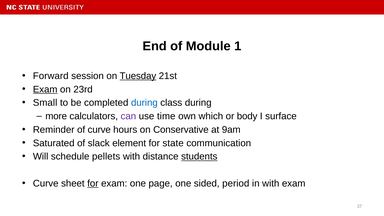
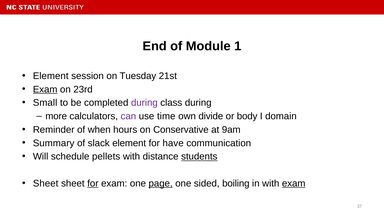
Forward at (51, 76): Forward -> Element
Tuesday underline: present -> none
during at (144, 103) colour: blue -> purple
which: which -> divide
surface: surface -> domain
of curve: curve -> when
Saturated: Saturated -> Summary
state: state -> have
Curve at (46, 183): Curve -> Sheet
page underline: none -> present
period: period -> boiling
exam at (294, 183) underline: none -> present
